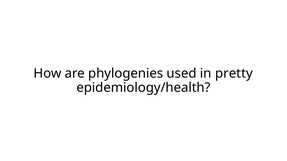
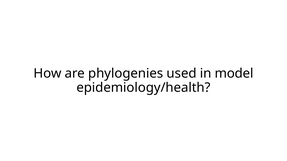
pretty: pretty -> model
